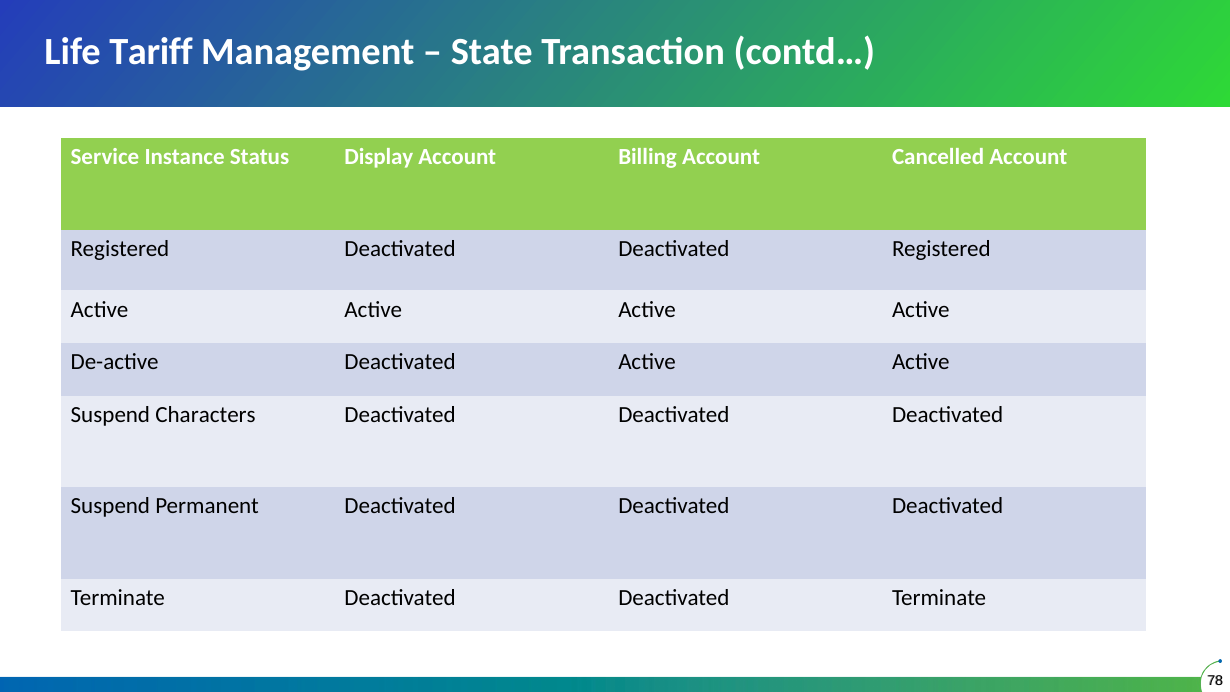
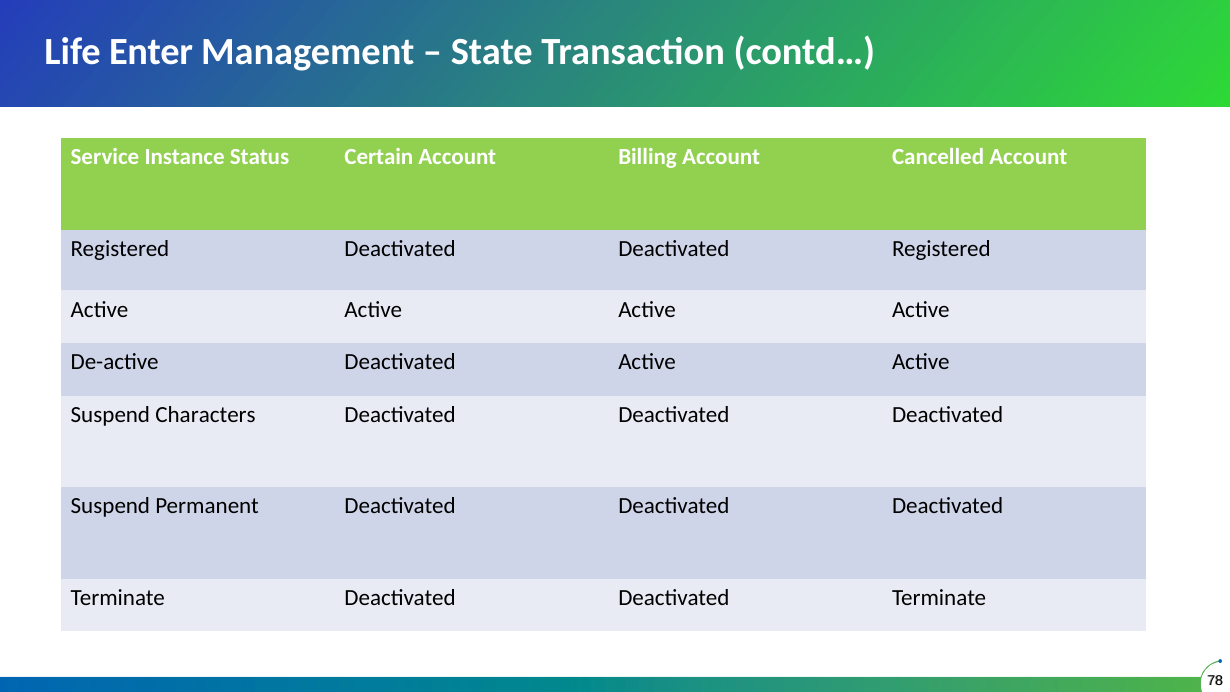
Tariff: Tariff -> Enter
Display: Display -> Certain
